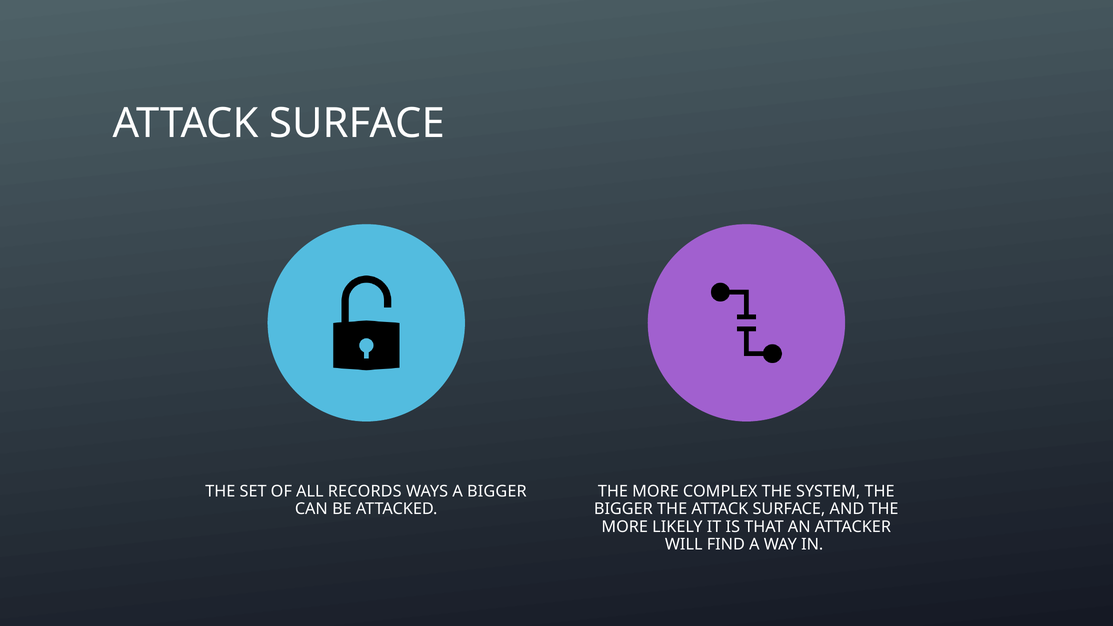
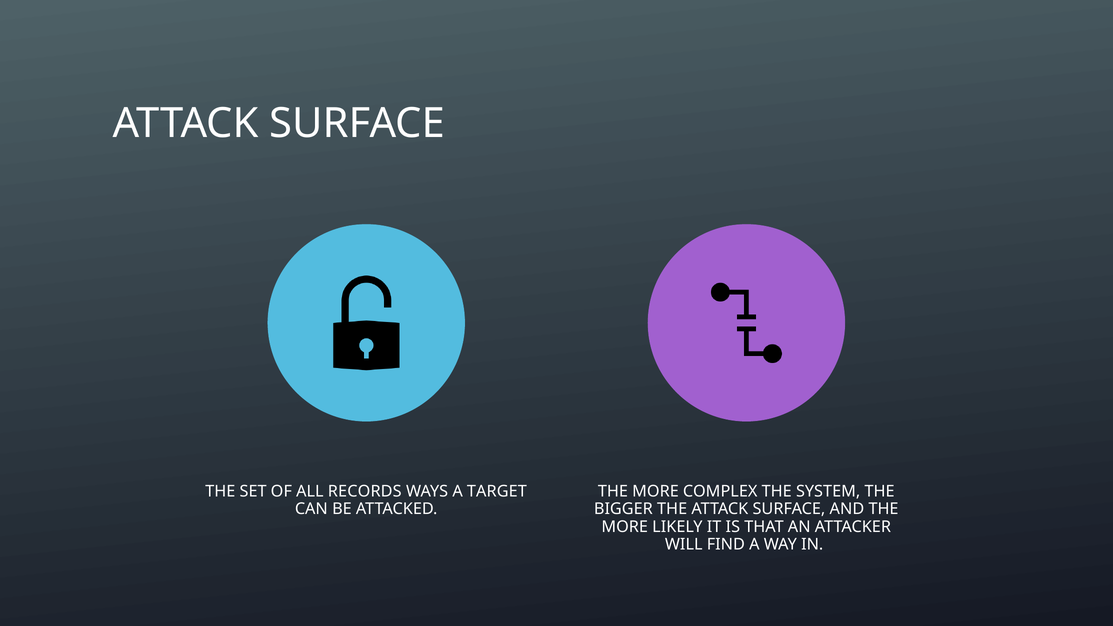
A BIGGER: BIGGER -> TARGET
